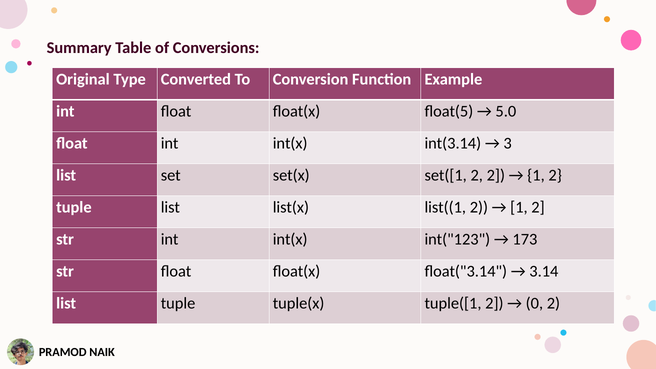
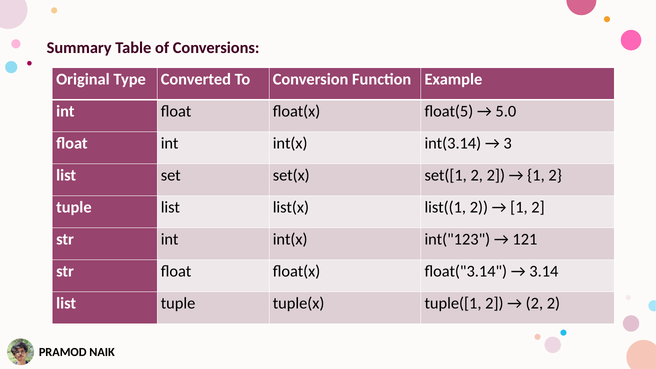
173: 173 -> 121
0 at (534, 303): 0 -> 2
